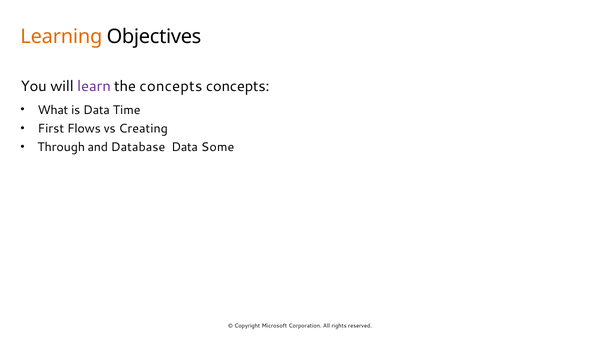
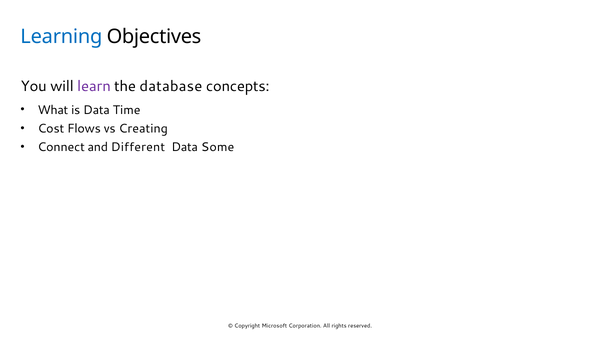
Learning colour: orange -> blue
the concepts: concepts -> database
First: First -> Cost
Through: Through -> Connect
Database: Database -> Different
